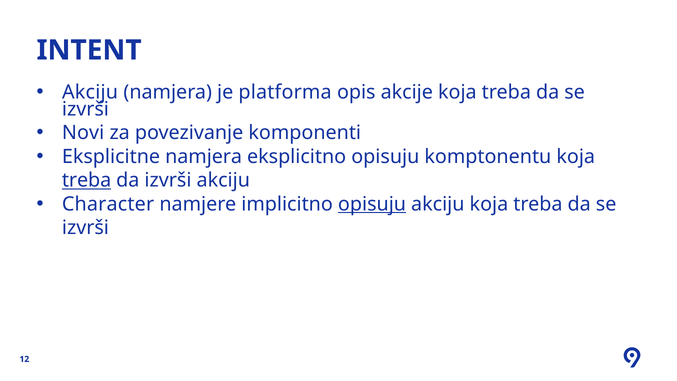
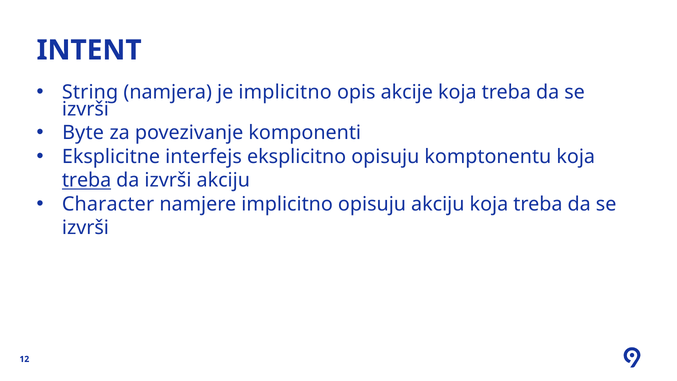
Akciju at (90, 92): Akciju -> String
je platforma: platforma -> implicitno
Novi: Novi -> Byte
Eksplicitne namjera: namjera -> interfejs
opisuju at (372, 204) underline: present -> none
